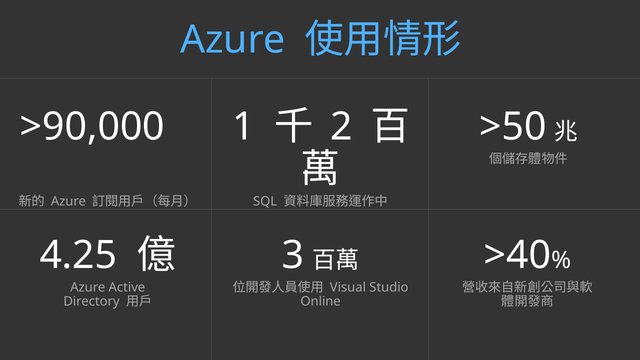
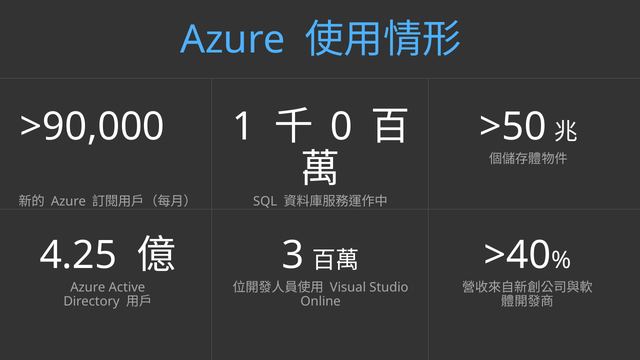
2: 2 -> 0
